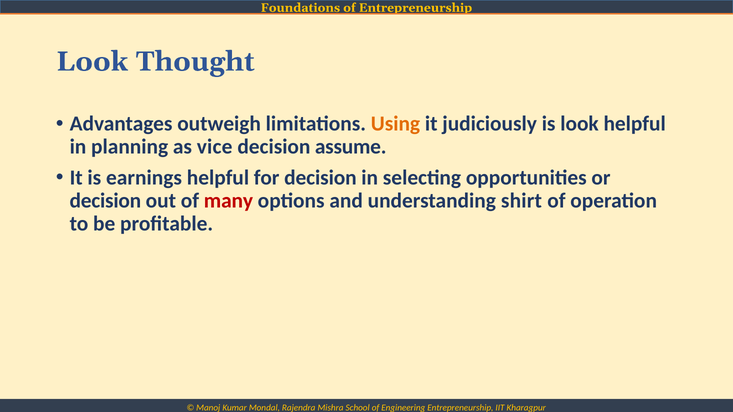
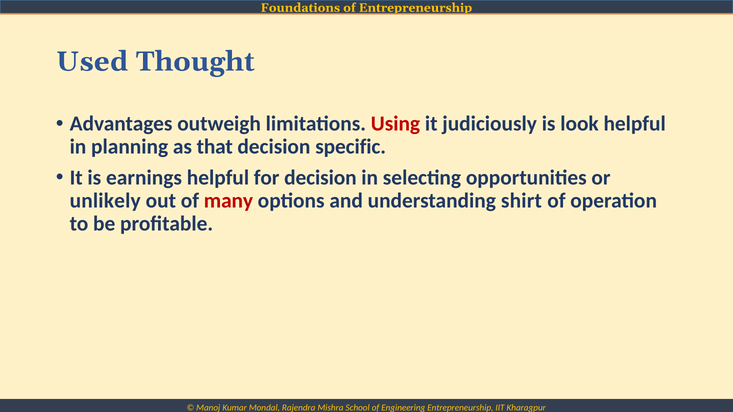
Look at (92, 62): Look -> Used
Using colour: orange -> red
vice: vice -> that
assume: assume -> specific
decision at (105, 201): decision -> unlikely
